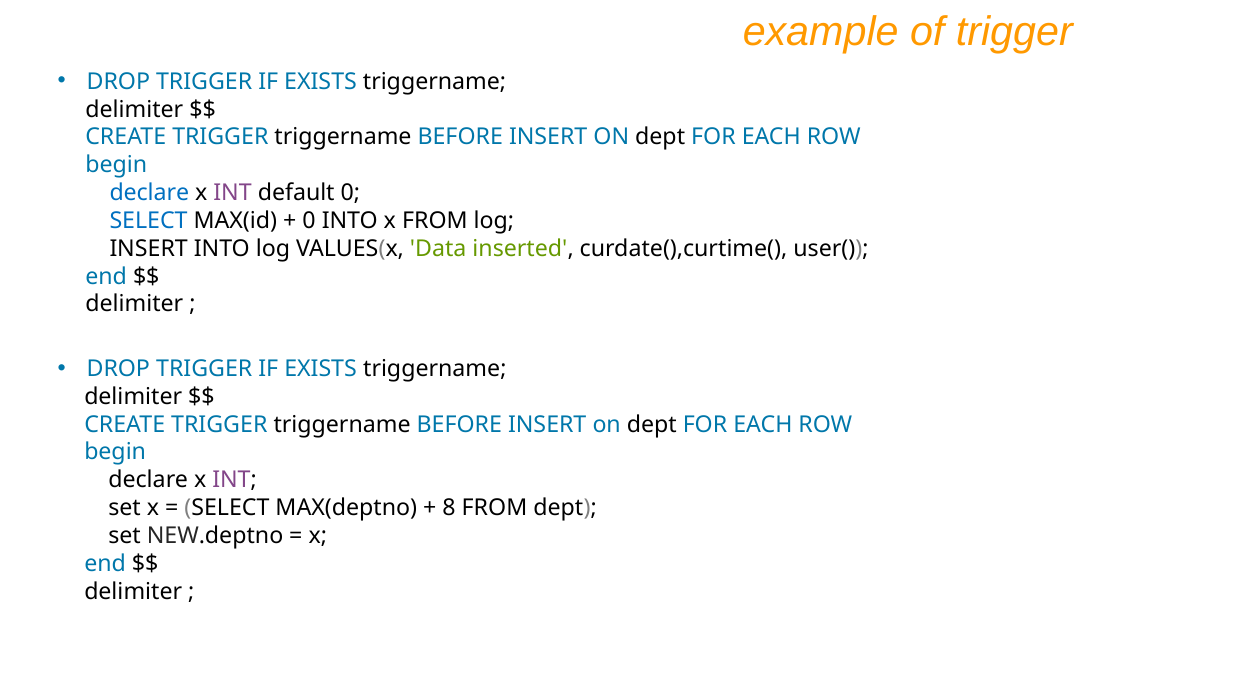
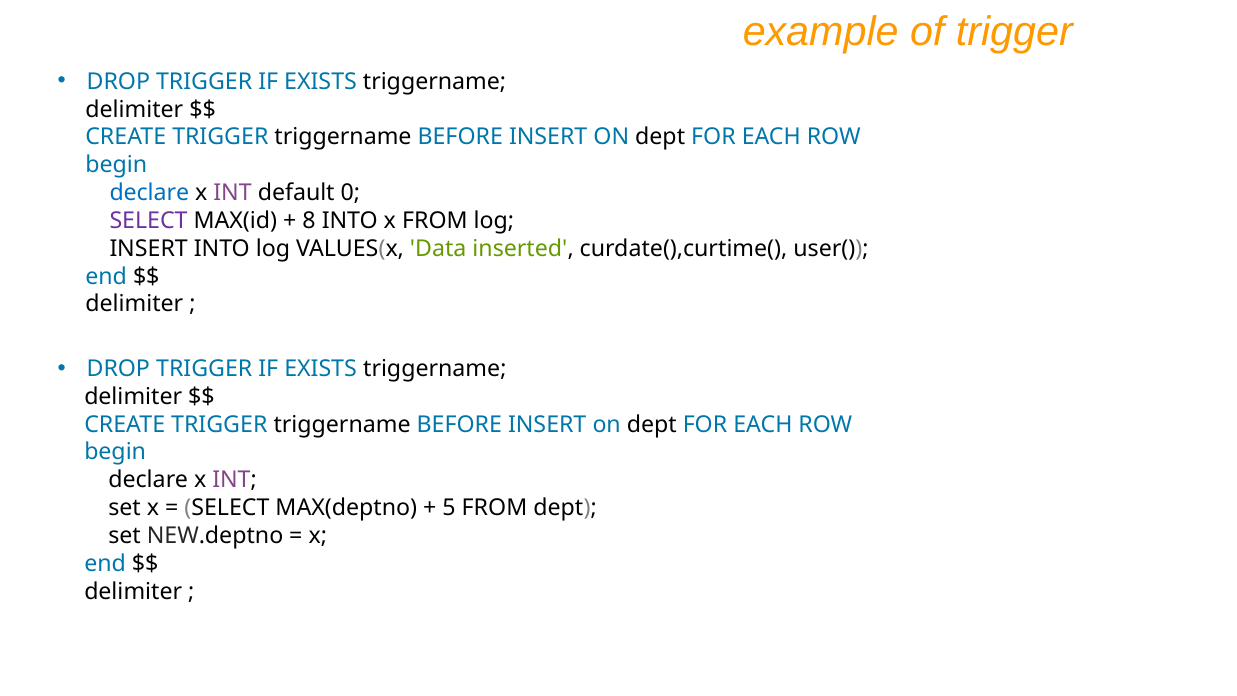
SELECT at (149, 221) colour: blue -> purple
0 at (309, 221): 0 -> 8
8: 8 -> 5
